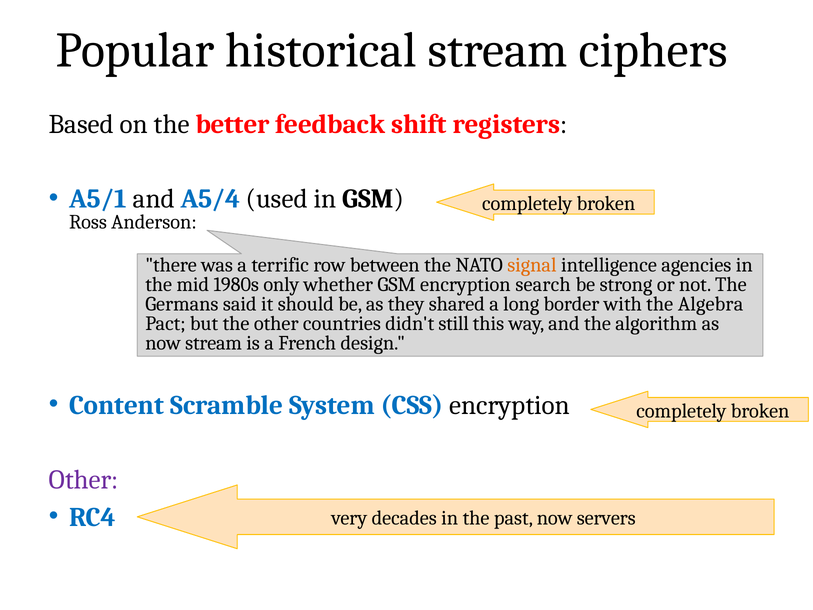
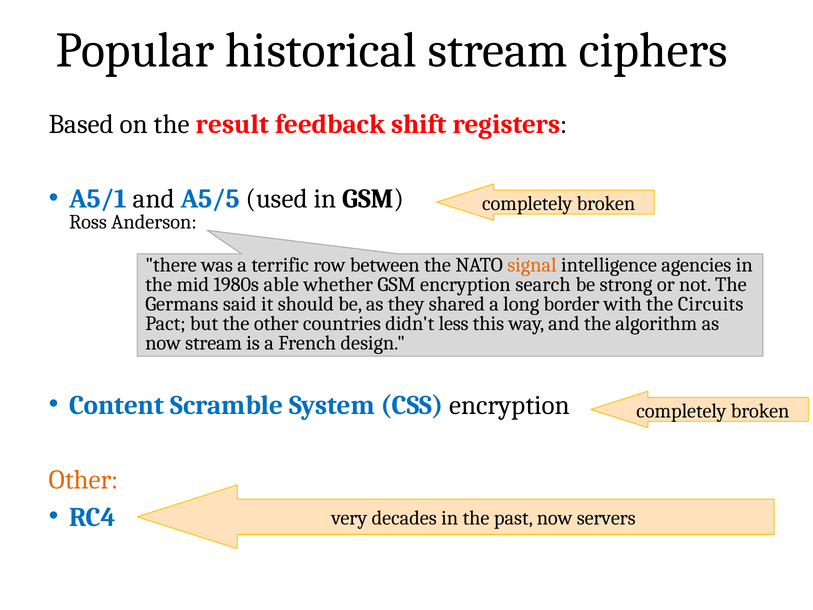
better: better -> result
A5/4: A5/4 -> A5/5
only: only -> able
Algebra: Algebra -> Circuits
still: still -> less
Other at (84, 480) colour: purple -> orange
